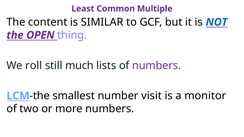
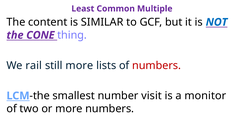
OPEN: OPEN -> CONE
roll: roll -> rail
still much: much -> more
numbers at (157, 66) colour: purple -> red
